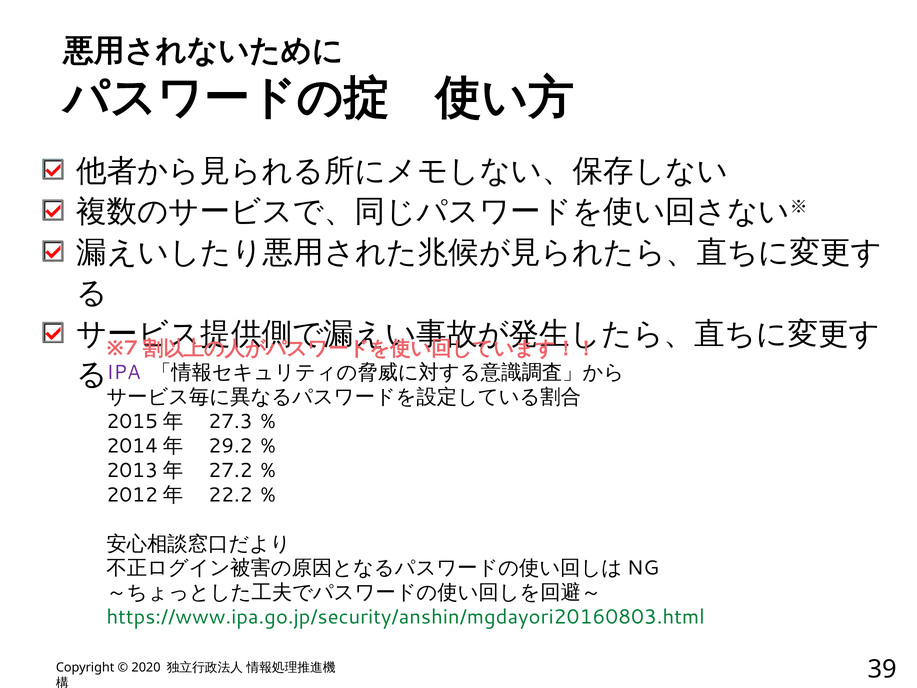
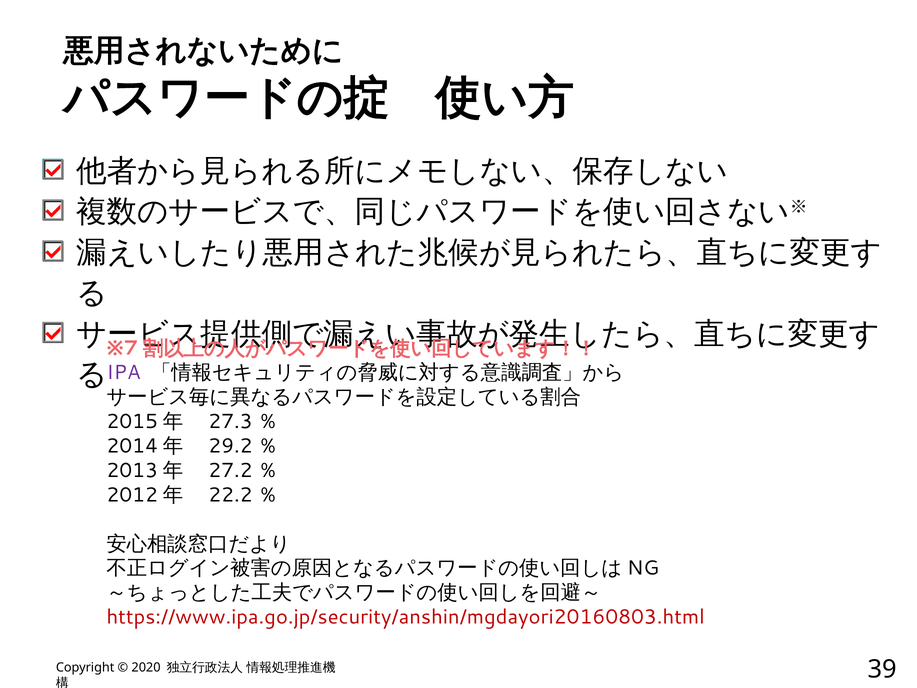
https://www.ipa.go.jp/security/anshin/mgdayori20160803.html colour: green -> red
